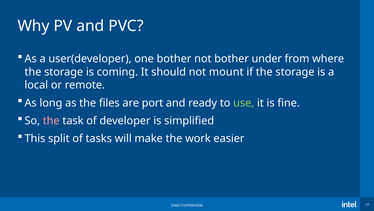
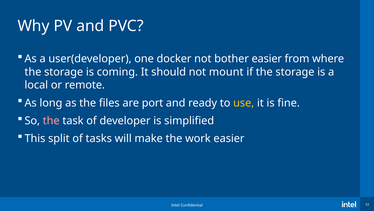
one bother: bother -> docker
bother under: under -> easier
use colour: light green -> yellow
